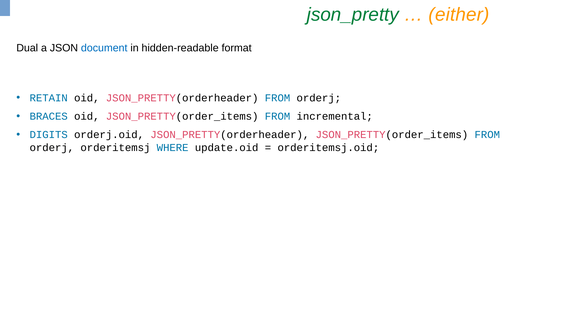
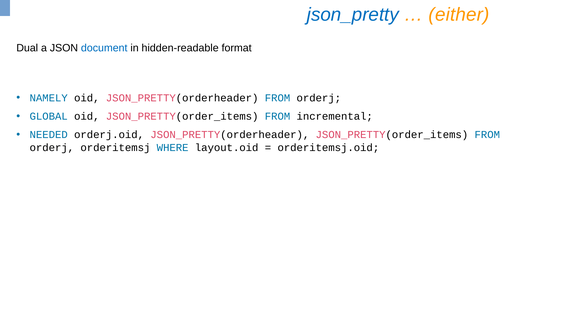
json_pretty colour: green -> blue
RETAIN: RETAIN -> NAMELY
BRACES: BRACES -> GLOBAL
DIGITS: DIGITS -> NEEDED
update.oid: update.oid -> layout.oid
